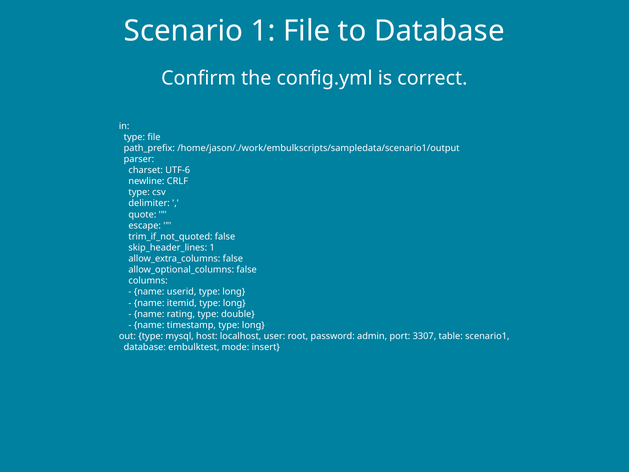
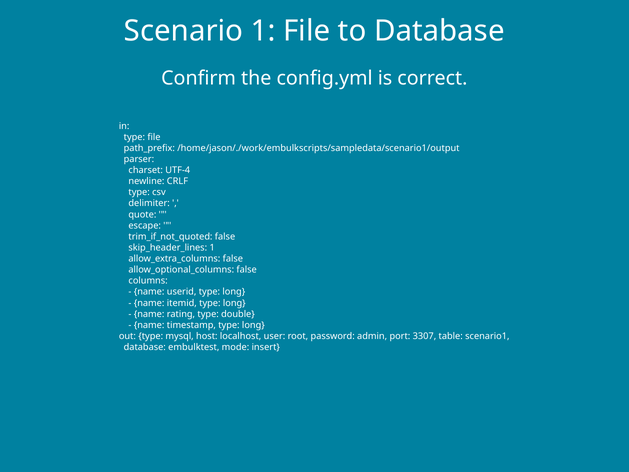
UTF-6: UTF-6 -> UTF-4
